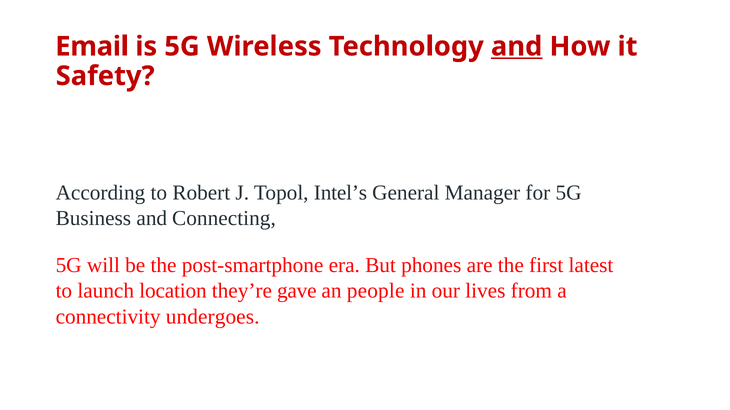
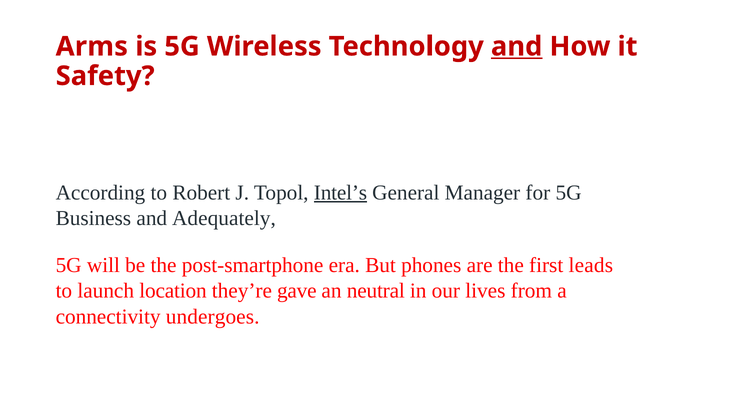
Email: Email -> Arms
Intel’s underline: none -> present
Connecting: Connecting -> Adequately
latest: latest -> leads
people: people -> neutral
